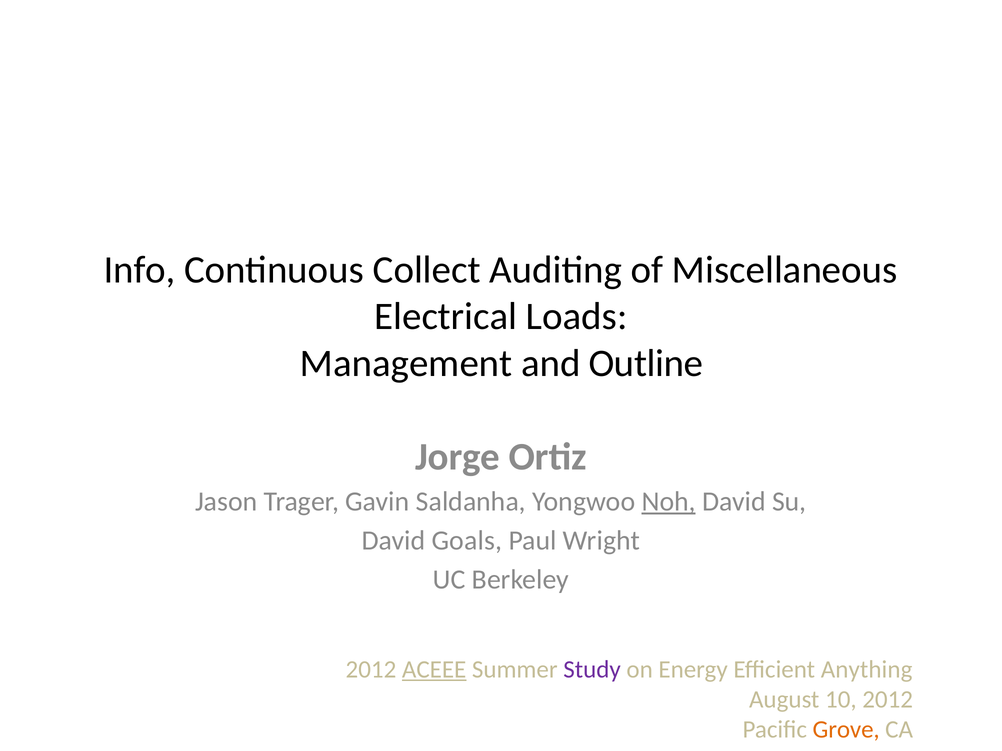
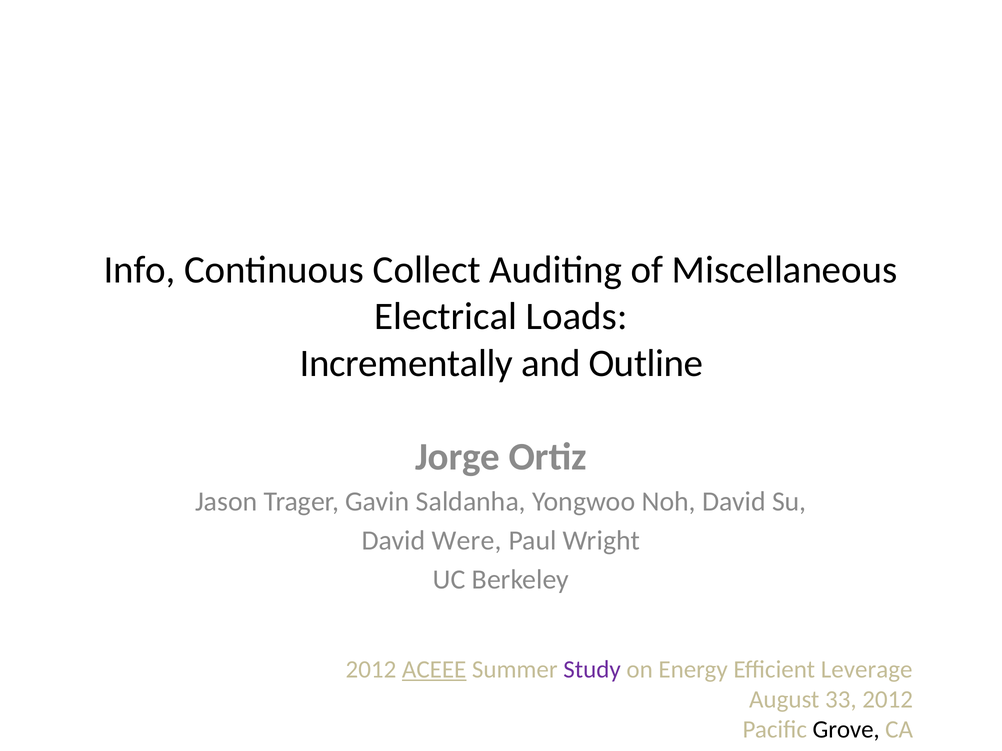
Management: Management -> Incrementally
Noh underline: present -> none
Goals: Goals -> Were
Anything: Anything -> Leverage
10: 10 -> 33
Grove colour: orange -> black
